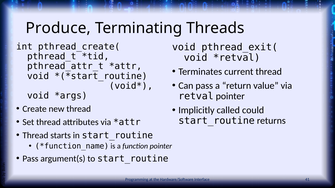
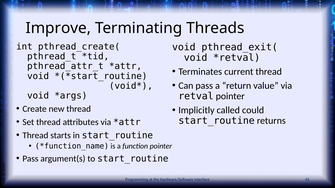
Produce: Produce -> Improve
